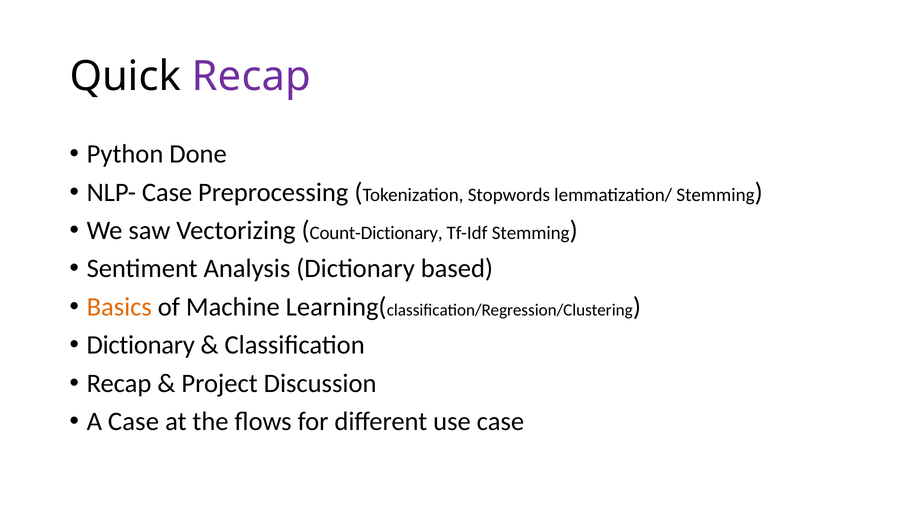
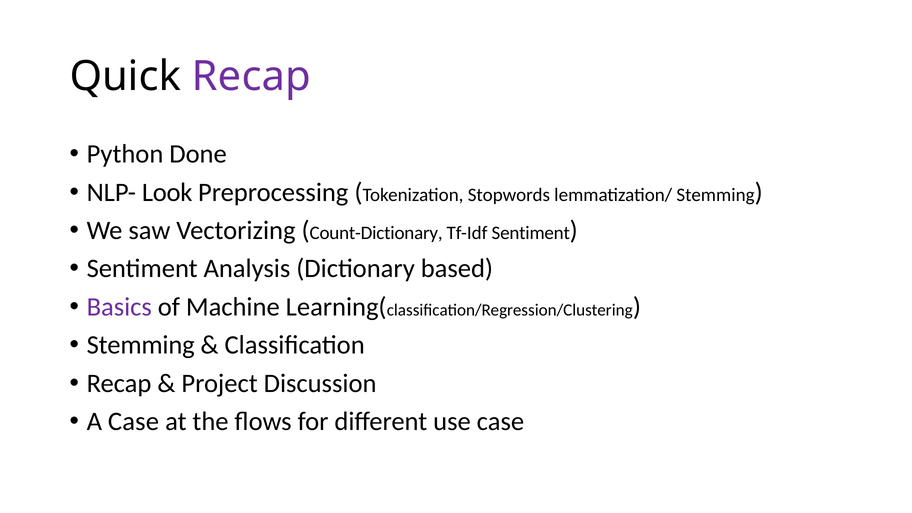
NLP- Case: Case -> Look
Tf-Idf Stemming: Stemming -> Sentiment
Basics colour: orange -> purple
Dictionary at (141, 345): Dictionary -> Stemming
